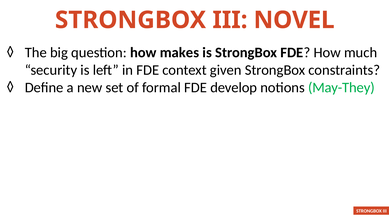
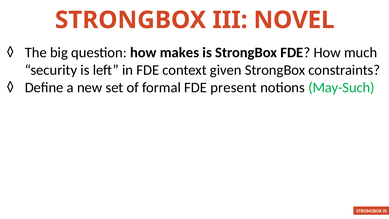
develop: develop -> present
May-They: May-They -> May-Such
